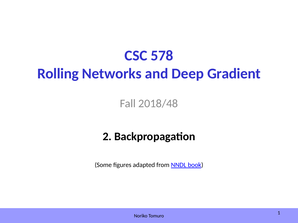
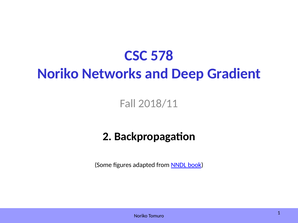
Rolling at (58, 74): Rolling -> Noriko
2018/48: 2018/48 -> 2018/11
